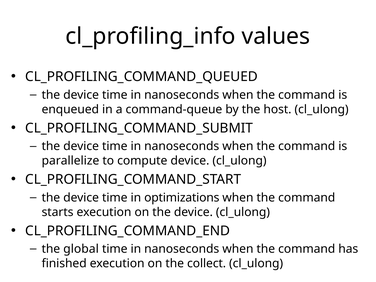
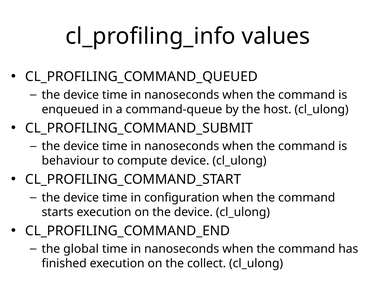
parallelize: parallelize -> behaviour
optimizations: optimizations -> configuration
